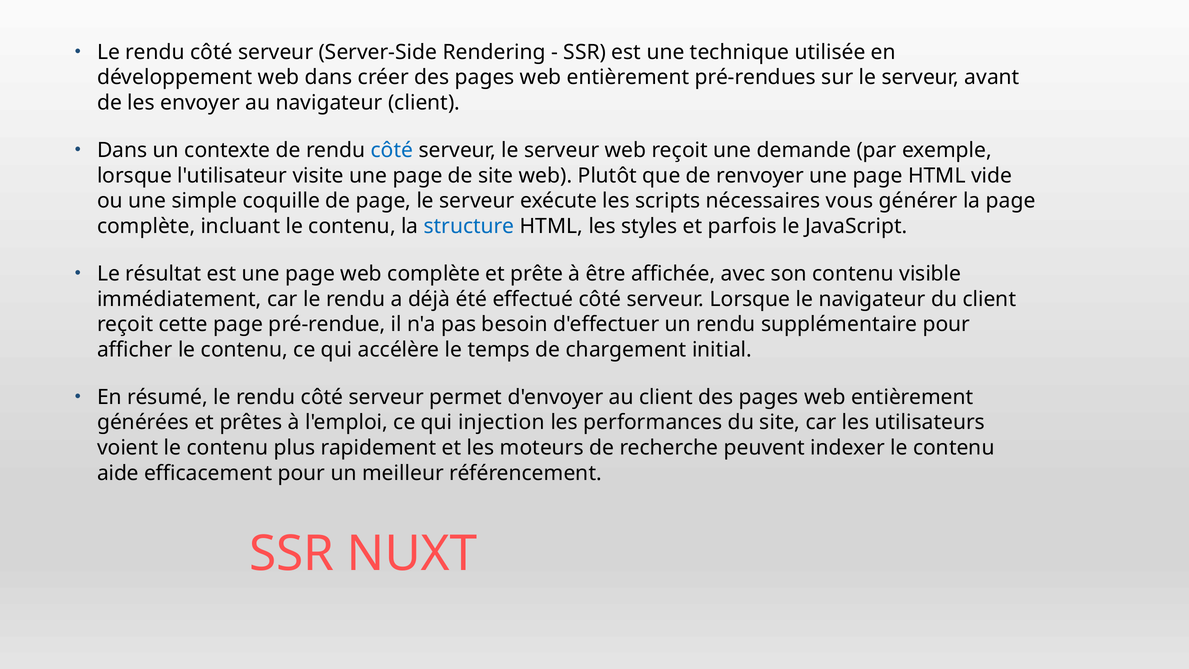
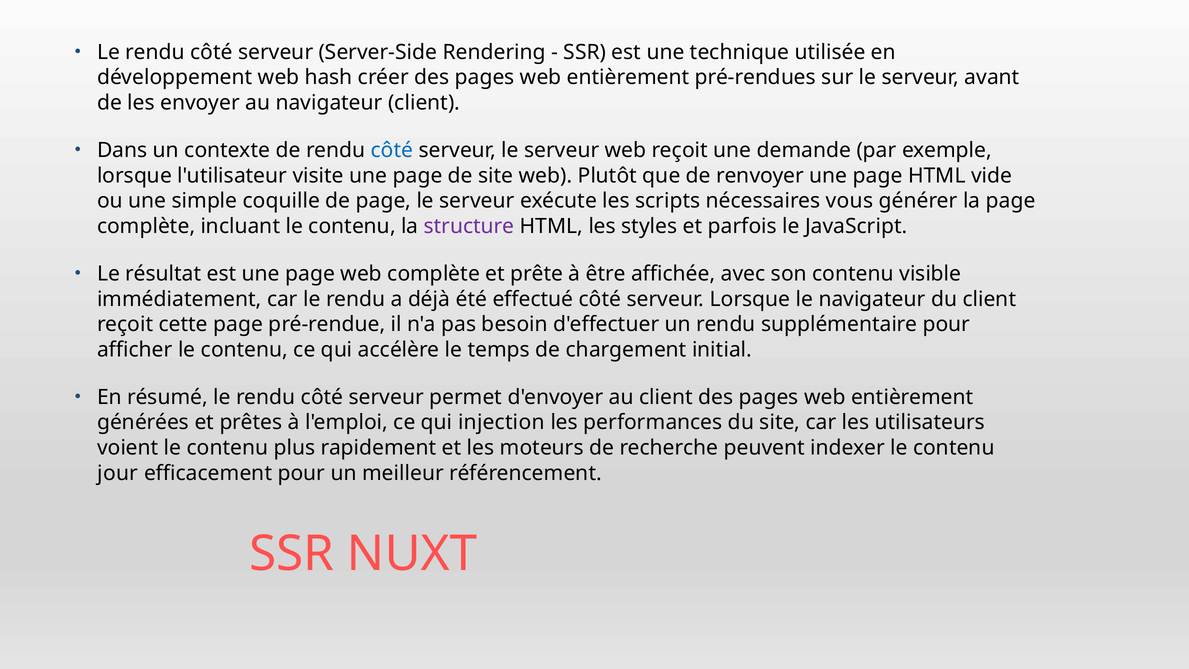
web dans: dans -> hash
structure colour: blue -> purple
aide: aide -> jour
